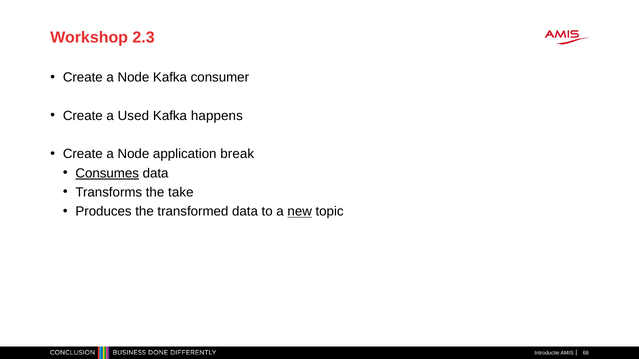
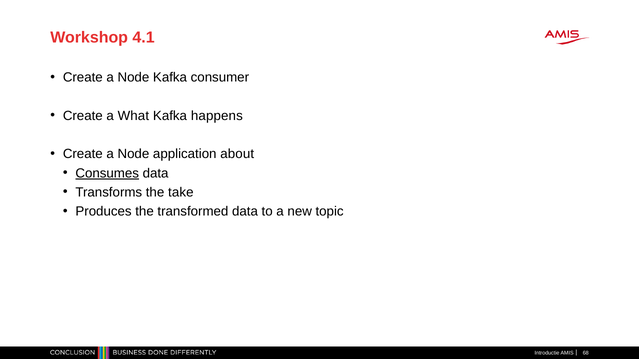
2.3: 2.3 -> 4.1
Used: Used -> What
break: break -> about
new underline: present -> none
